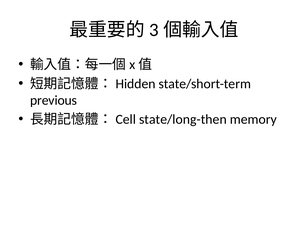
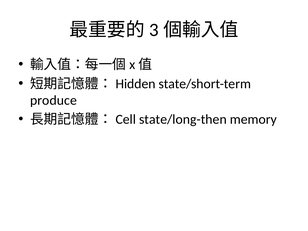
previous: previous -> produce
